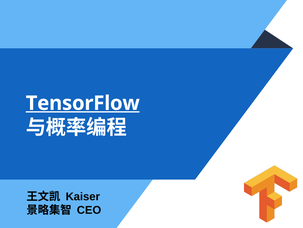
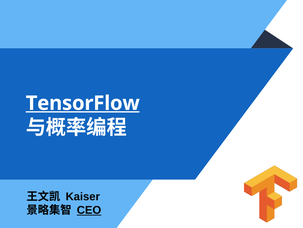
CEO underline: none -> present
